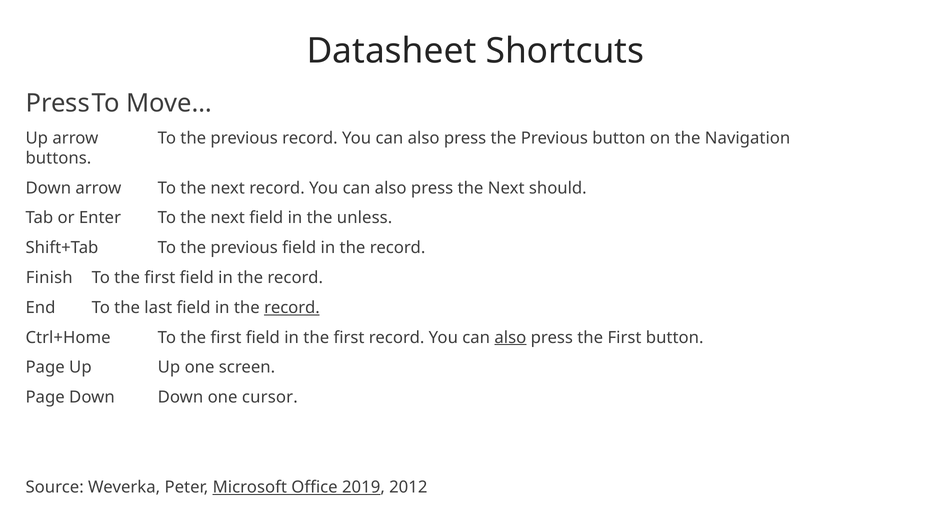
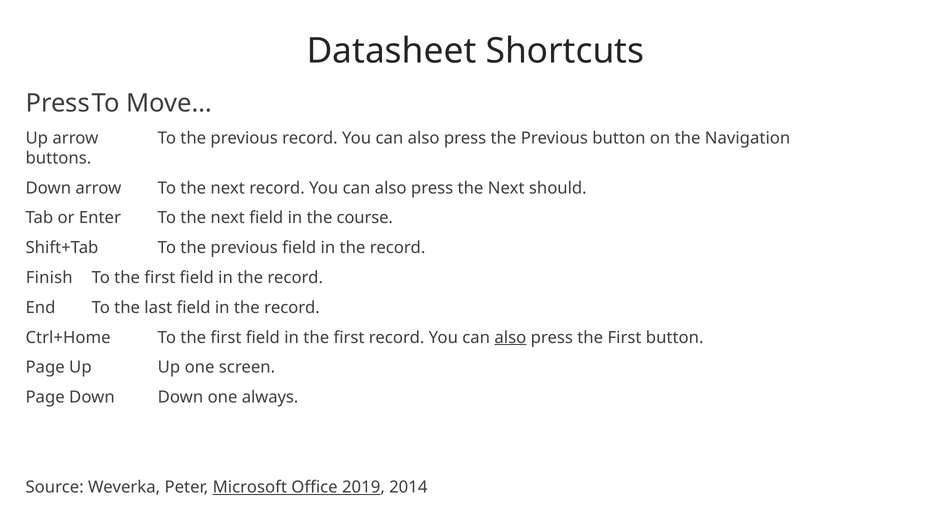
unless: unless -> course
record at (292, 308) underline: present -> none
cursor: cursor -> always
2012: 2012 -> 2014
